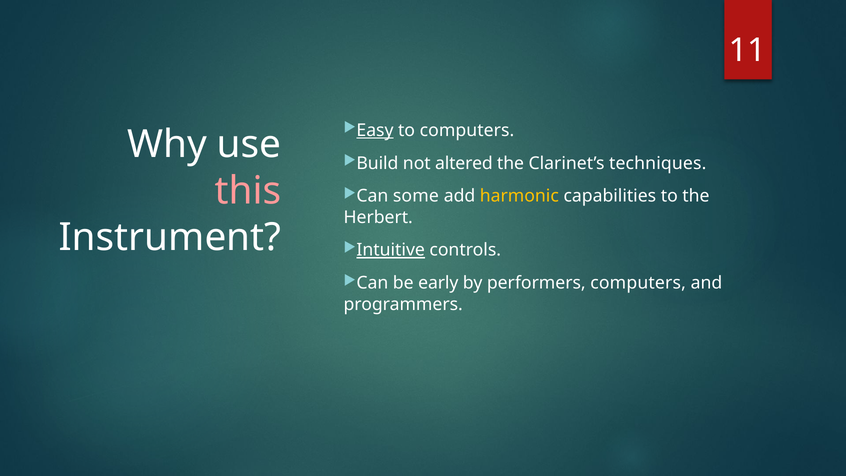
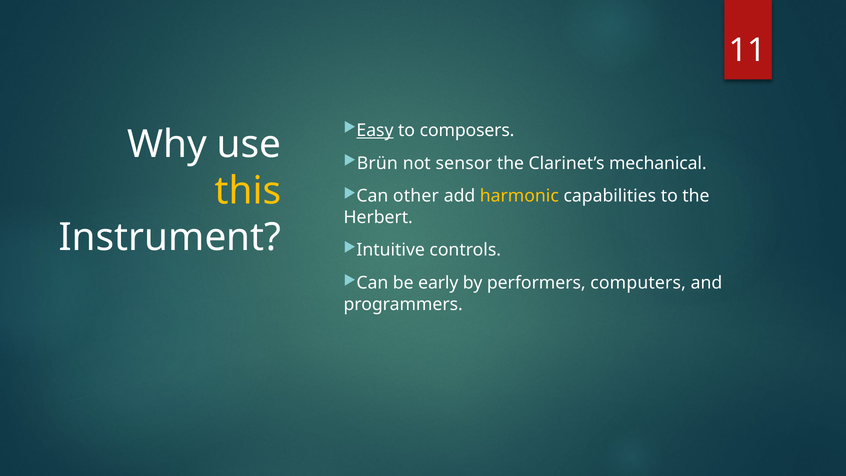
to computers: computers -> composers
Build: Build -> Brün
altered: altered -> sensor
techniques: techniques -> mechanical
this colour: pink -> yellow
some: some -> other
Intuitive underline: present -> none
